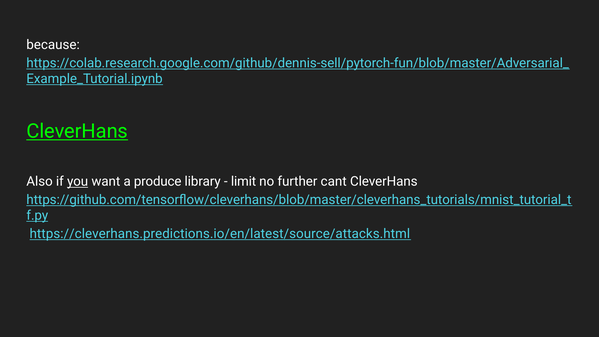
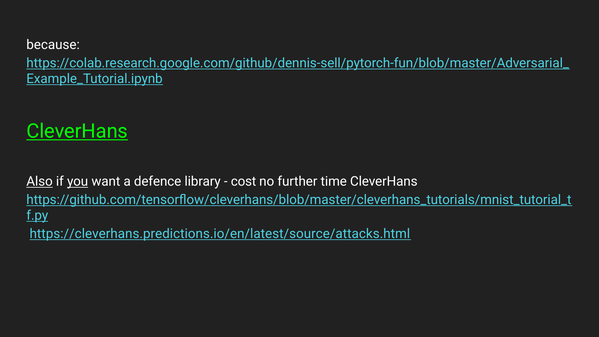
Also underline: none -> present
produce: produce -> defence
limit: limit -> cost
cant: cant -> time
